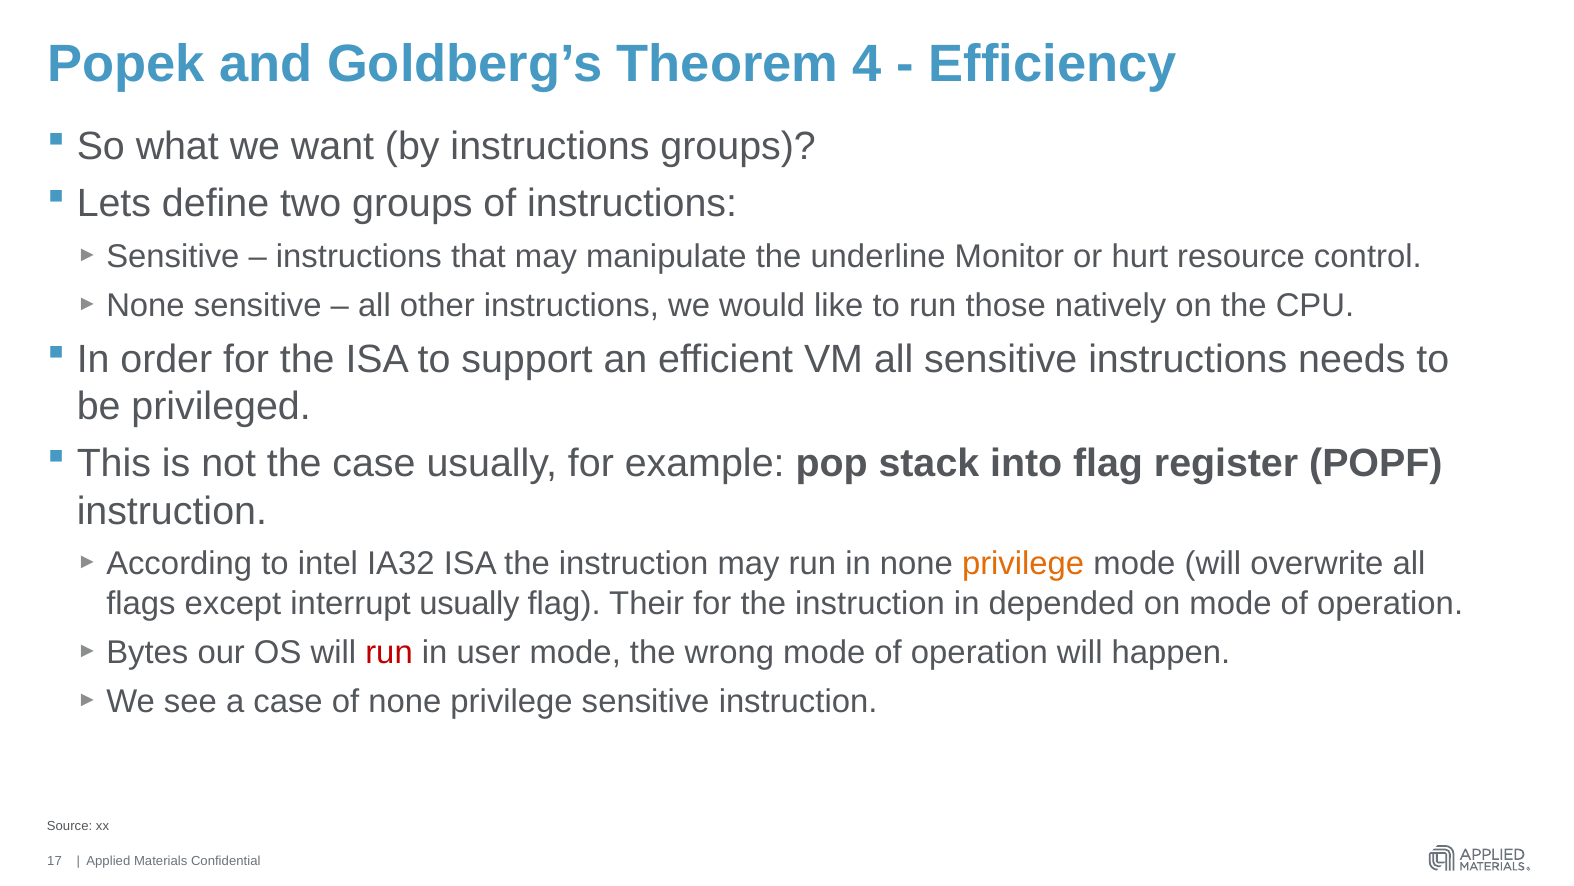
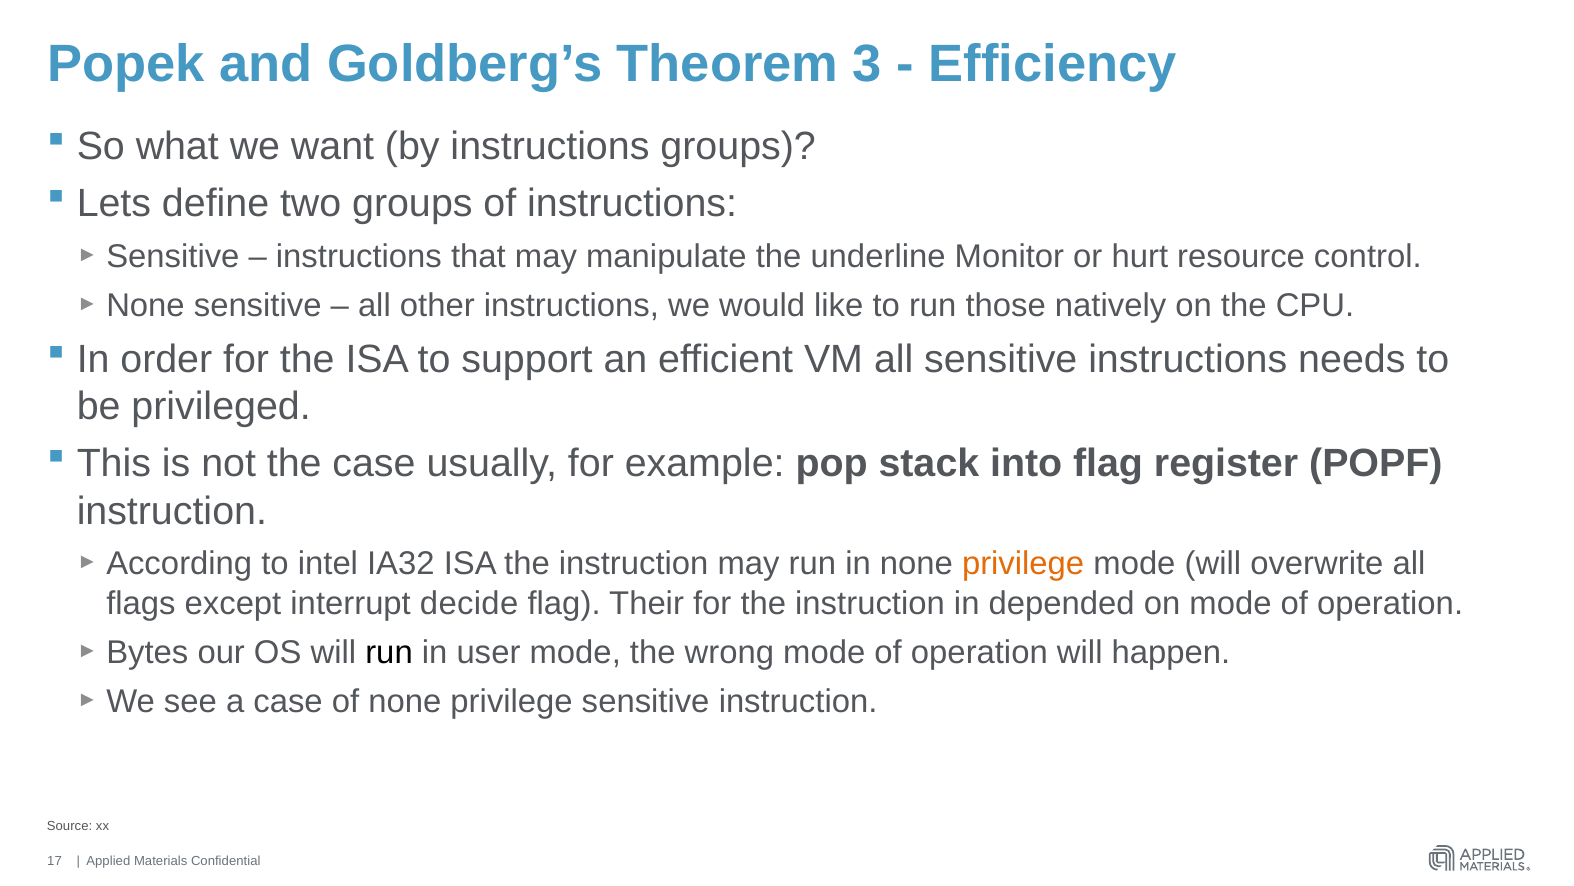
4: 4 -> 3
interrupt usually: usually -> decide
run at (389, 652) colour: red -> black
